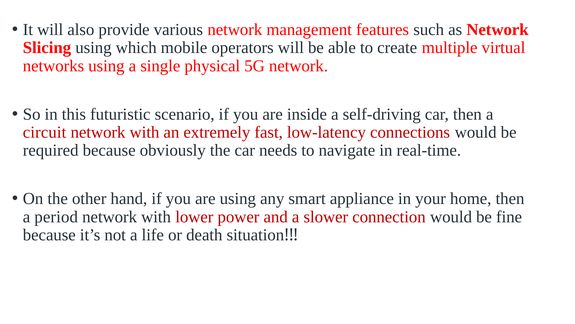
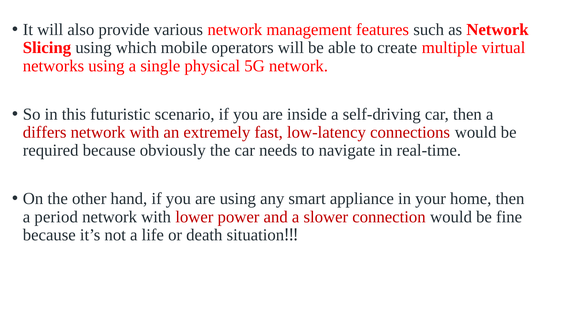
circuit: circuit -> differs
